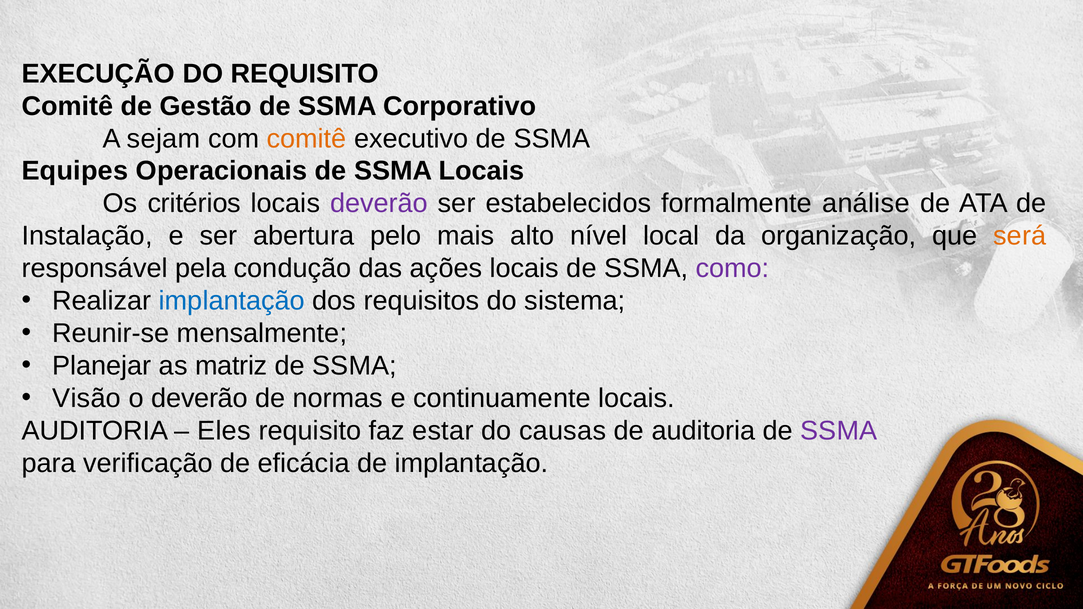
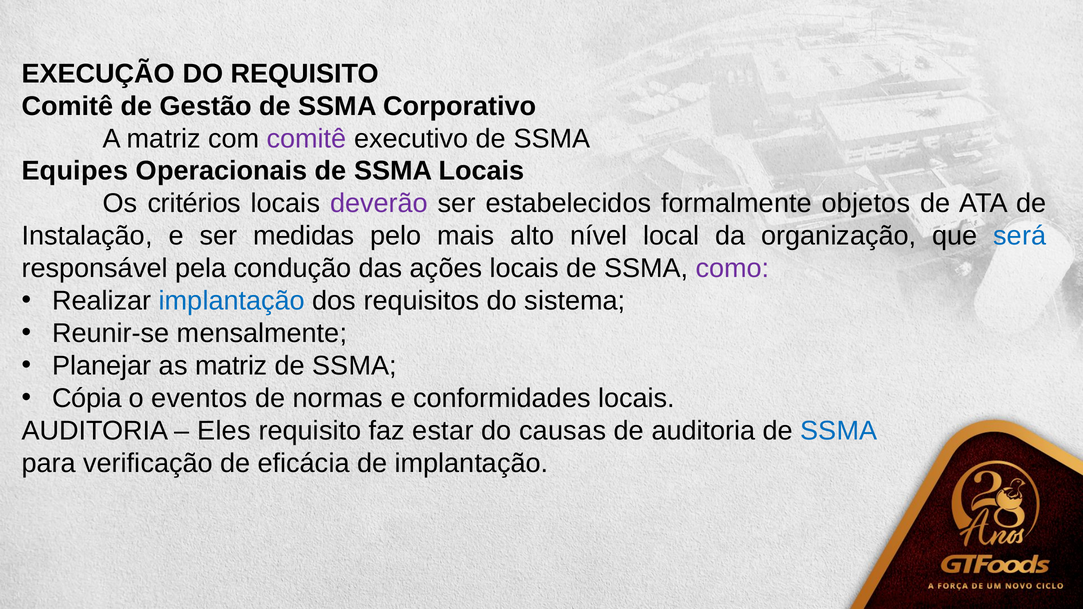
A sejam: sejam -> matriz
comitê at (307, 139) colour: orange -> purple
análise: análise -> objetos
abertura: abertura -> medidas
será colour: orange -> blue
Visão: Visão -> Cópia
o deverão: deverão -> eventos
continuamente: continuamente -> conformidades
SSMA at (839, 431) colour: purple -> blue
